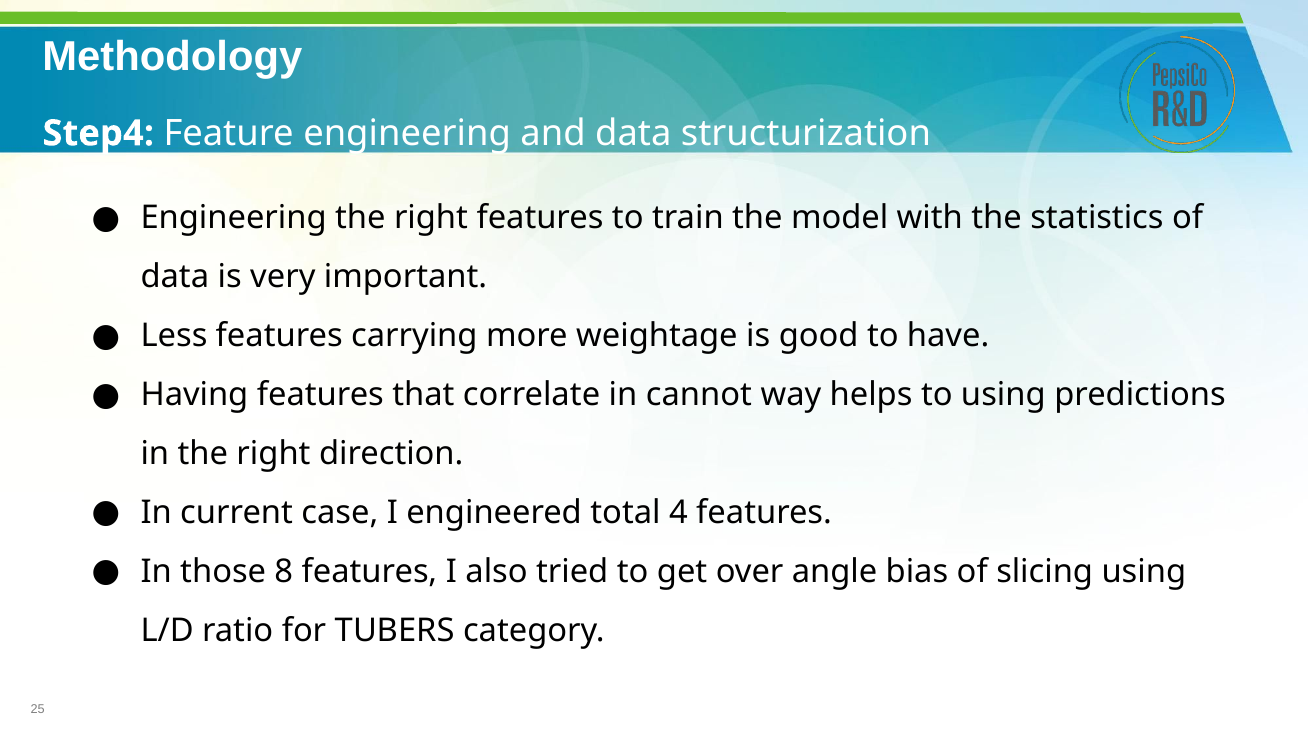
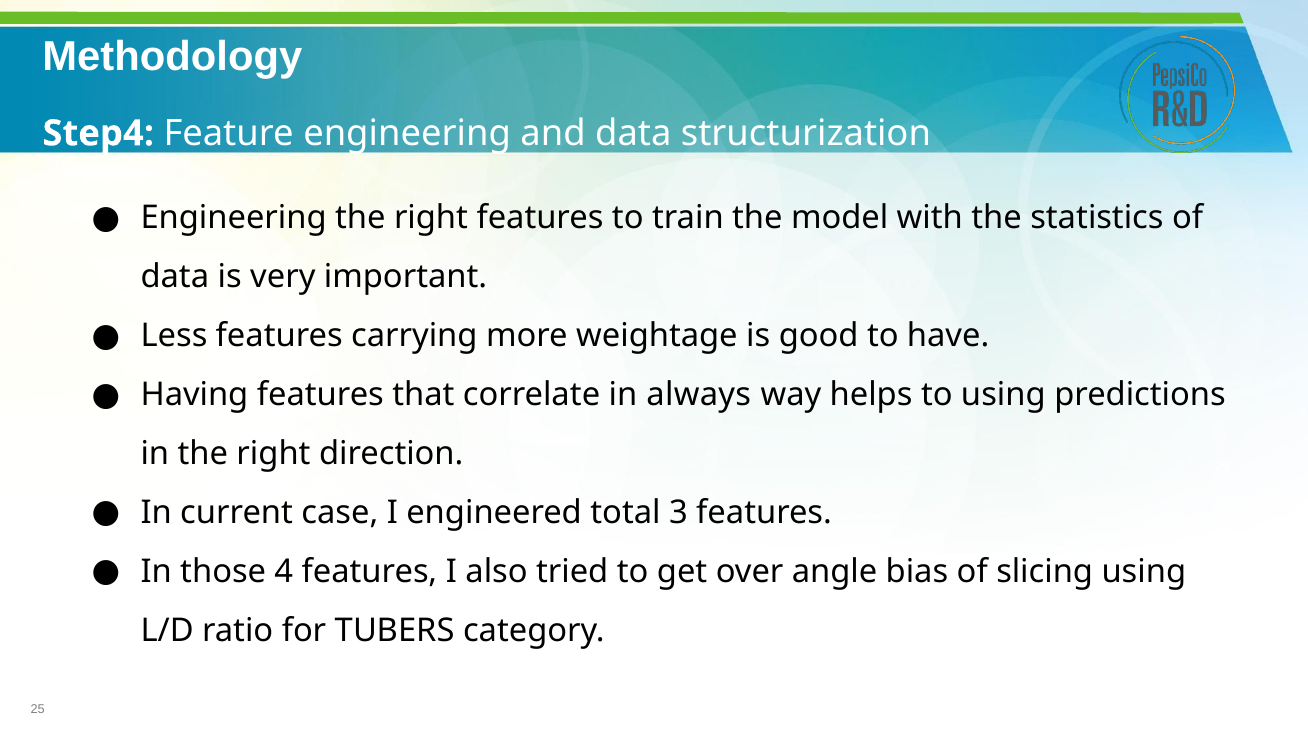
cannot: cannot -> always
4: 4 -> 3
8: 8 -> 4
